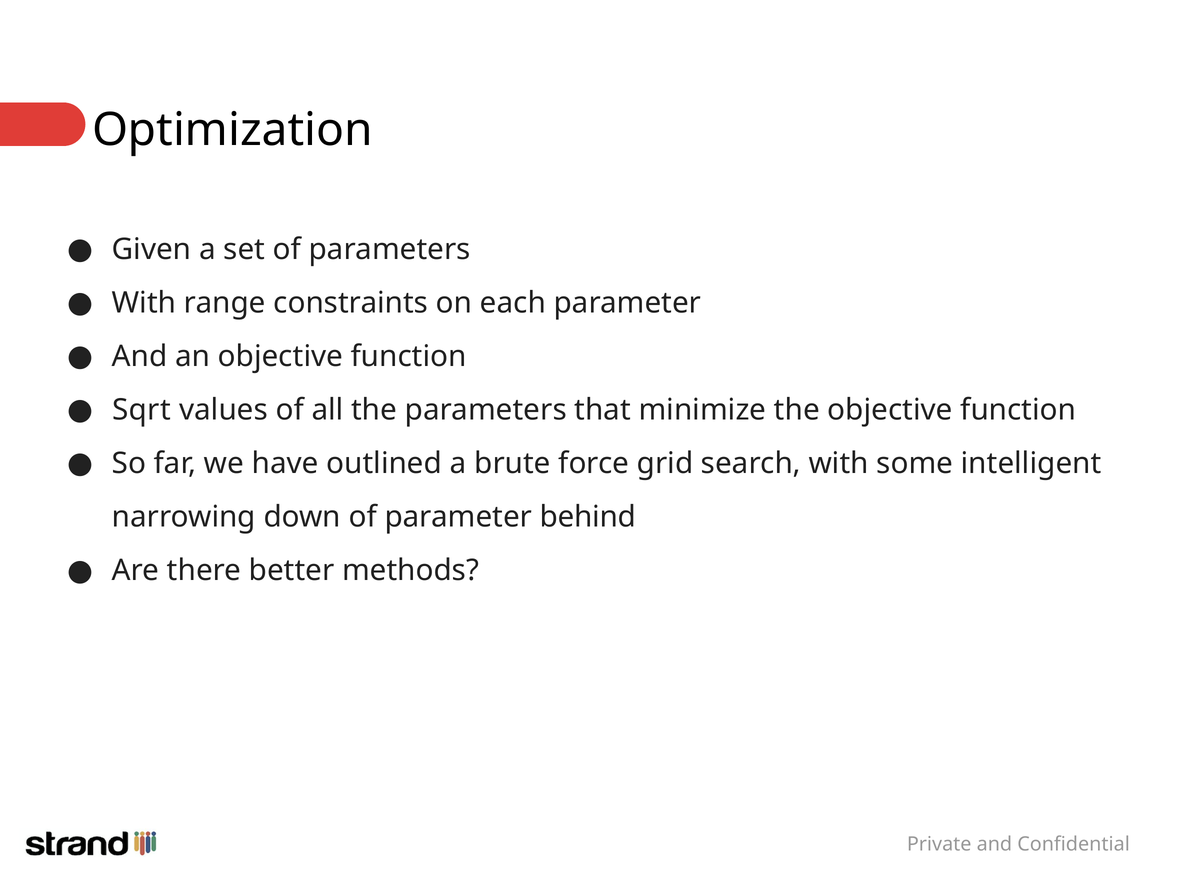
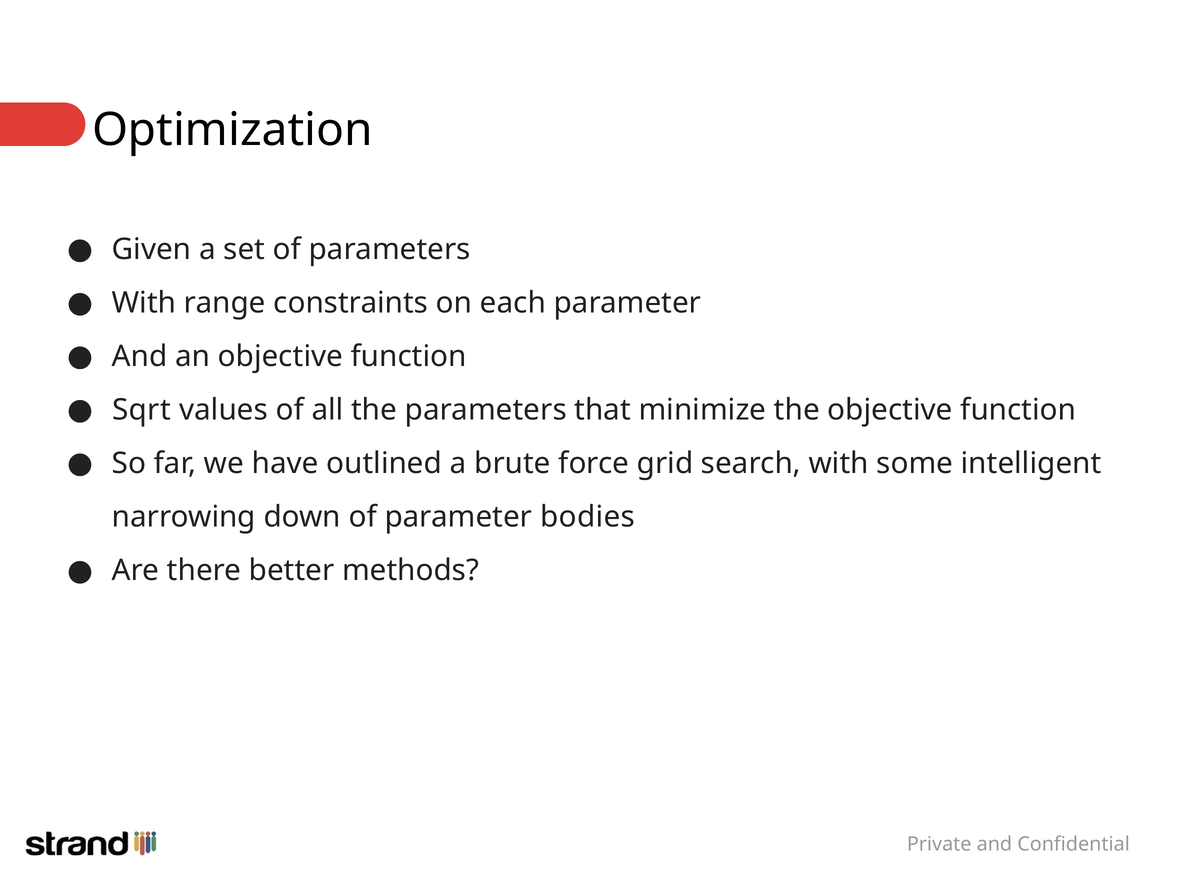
behind: behind -> bodies
